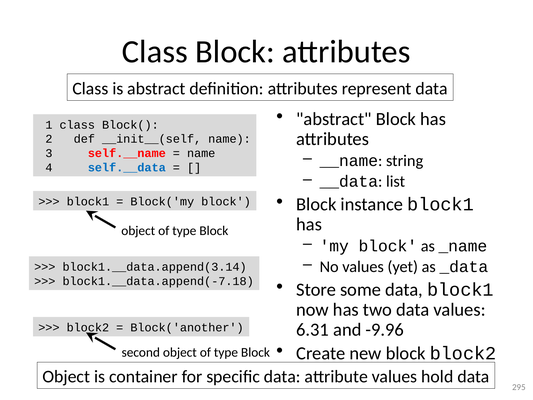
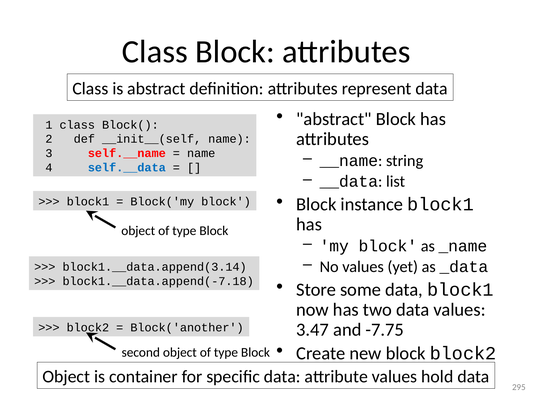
6.31: 6.31 -> 3.47
-9.96: -9.96 -> -7.75
